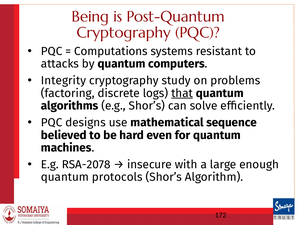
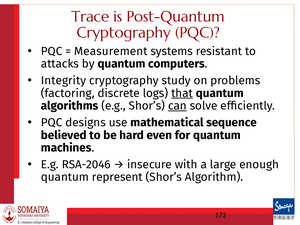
Being: Being -> Trace
Computations: Computations -> Measurement
can underline: none -> present
RSA-2078: RSA-2078 -> RSA-2046
protocols: protocols -> represent
